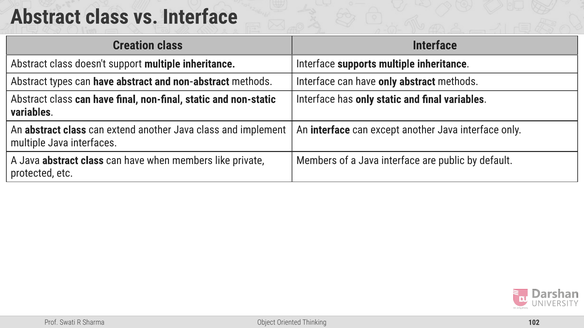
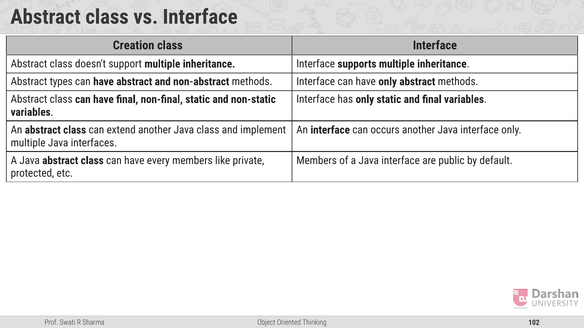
except: except -> occurs
when: when -> every
